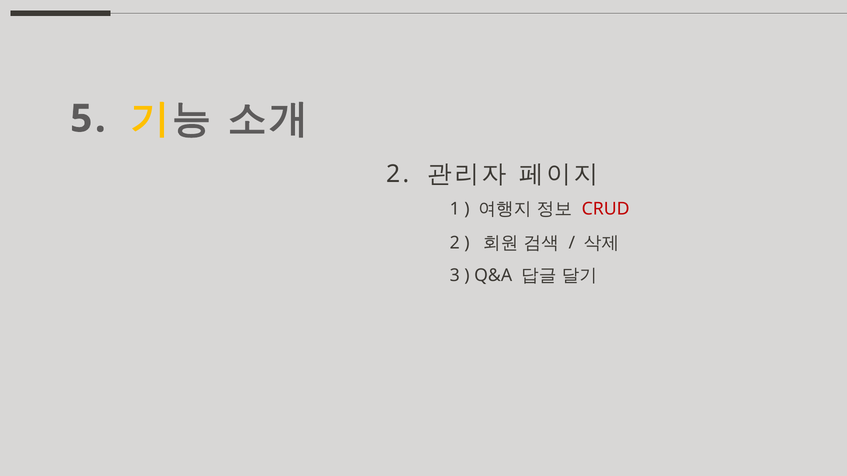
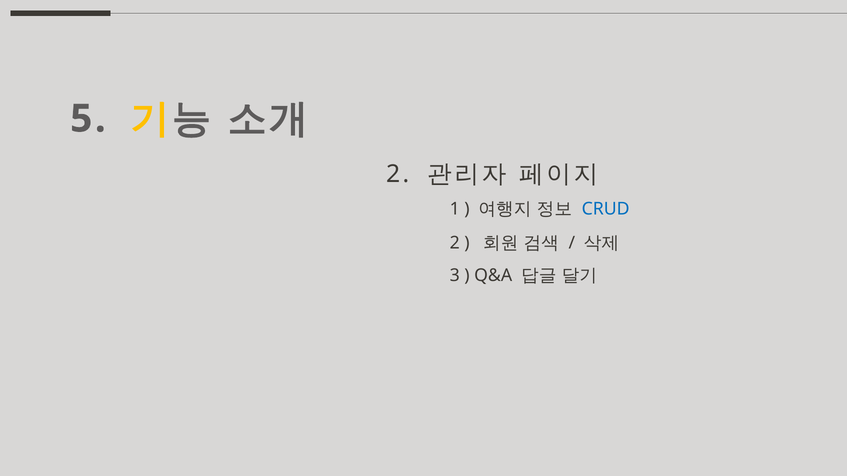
CRUD colour: red -> blue
